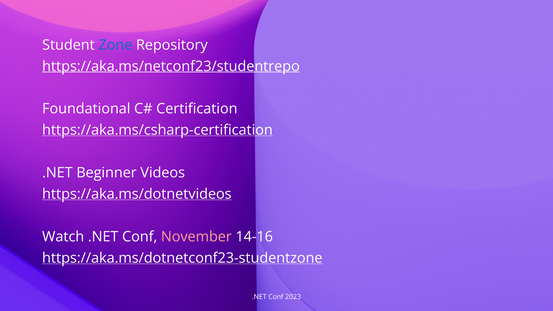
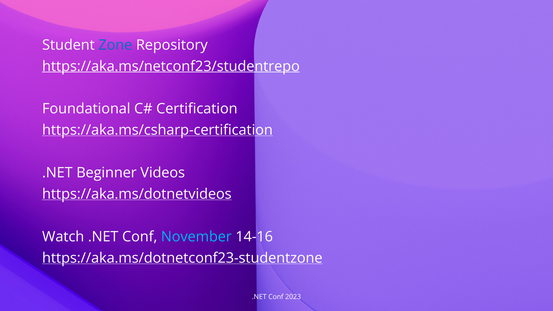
November colour: pink -> light blue
